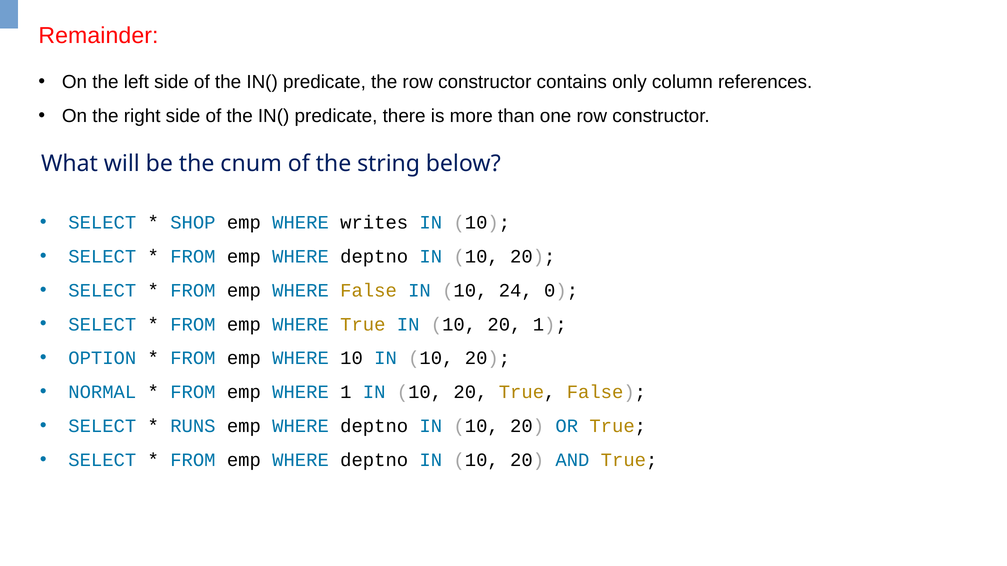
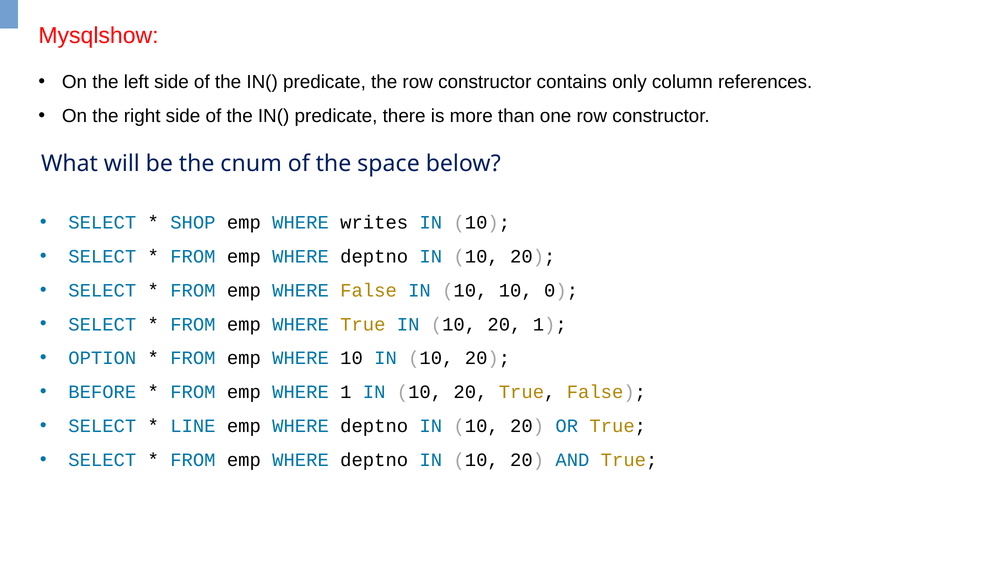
Remainder: Remainder -> Mysqlshow
string: string -> space
10 24: 24 -> 10
NORMAL: NORMAL -> BEFORE
RUNS: RUNS -> LINE
